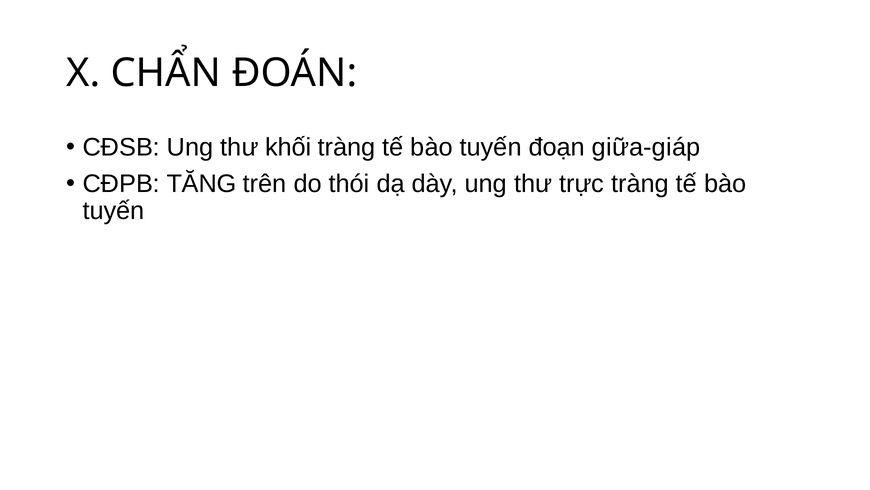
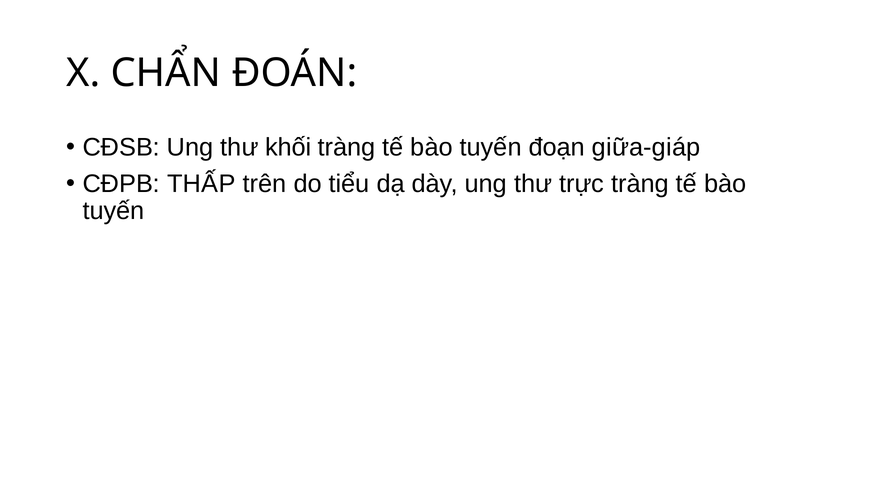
TĂNG: TĂNG -> THẤP
thói: thói -> tiểu
